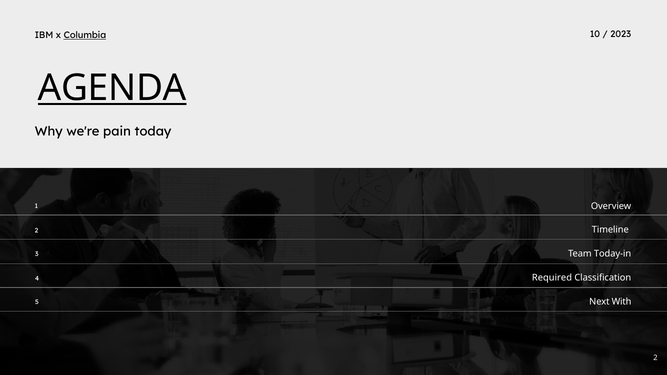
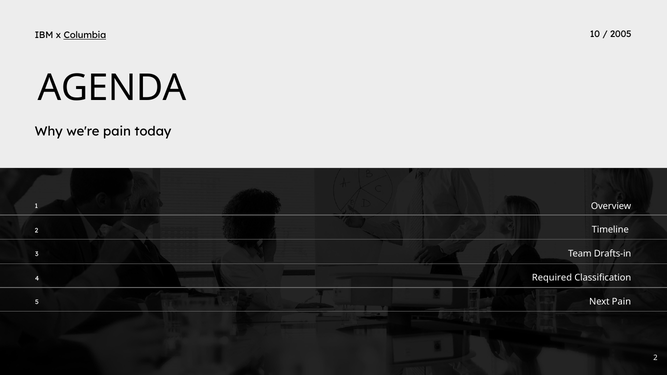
2023: 2023 -> 2005
AGENDA underline: present -> none
Today-in: Today-in -> Drafts-in
Next With: With -> Pain
